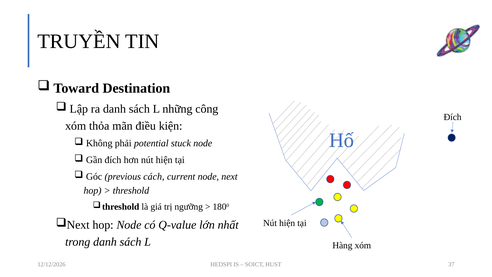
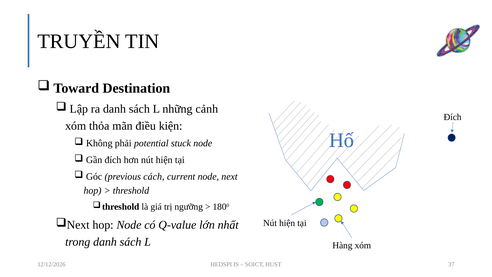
công: công -> cảnh
